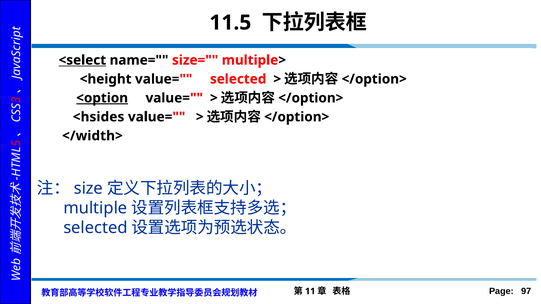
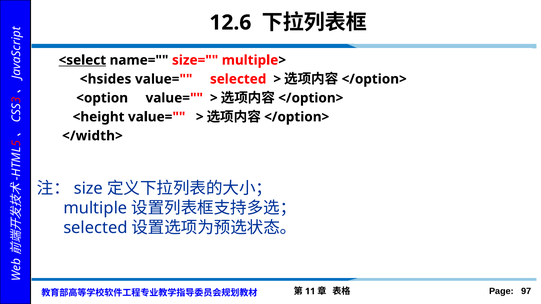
11.5: 11.5 -> 12.6
<height: <height -> <hsides
<option underline: present -> none
<hsides: <hsides -> <height
